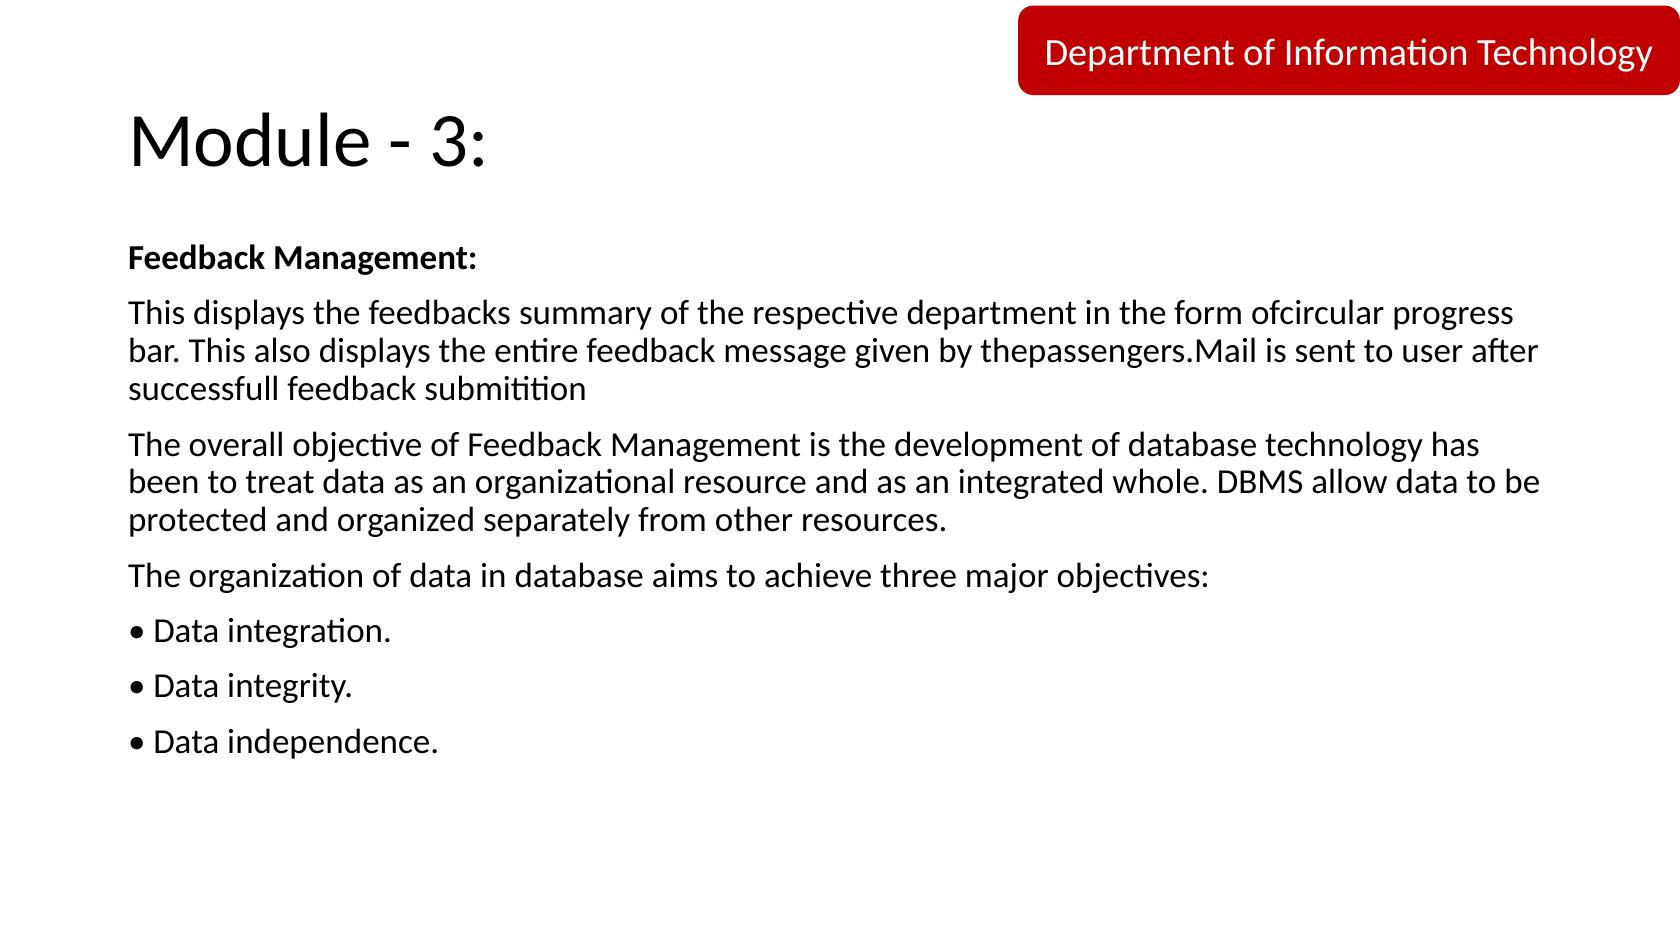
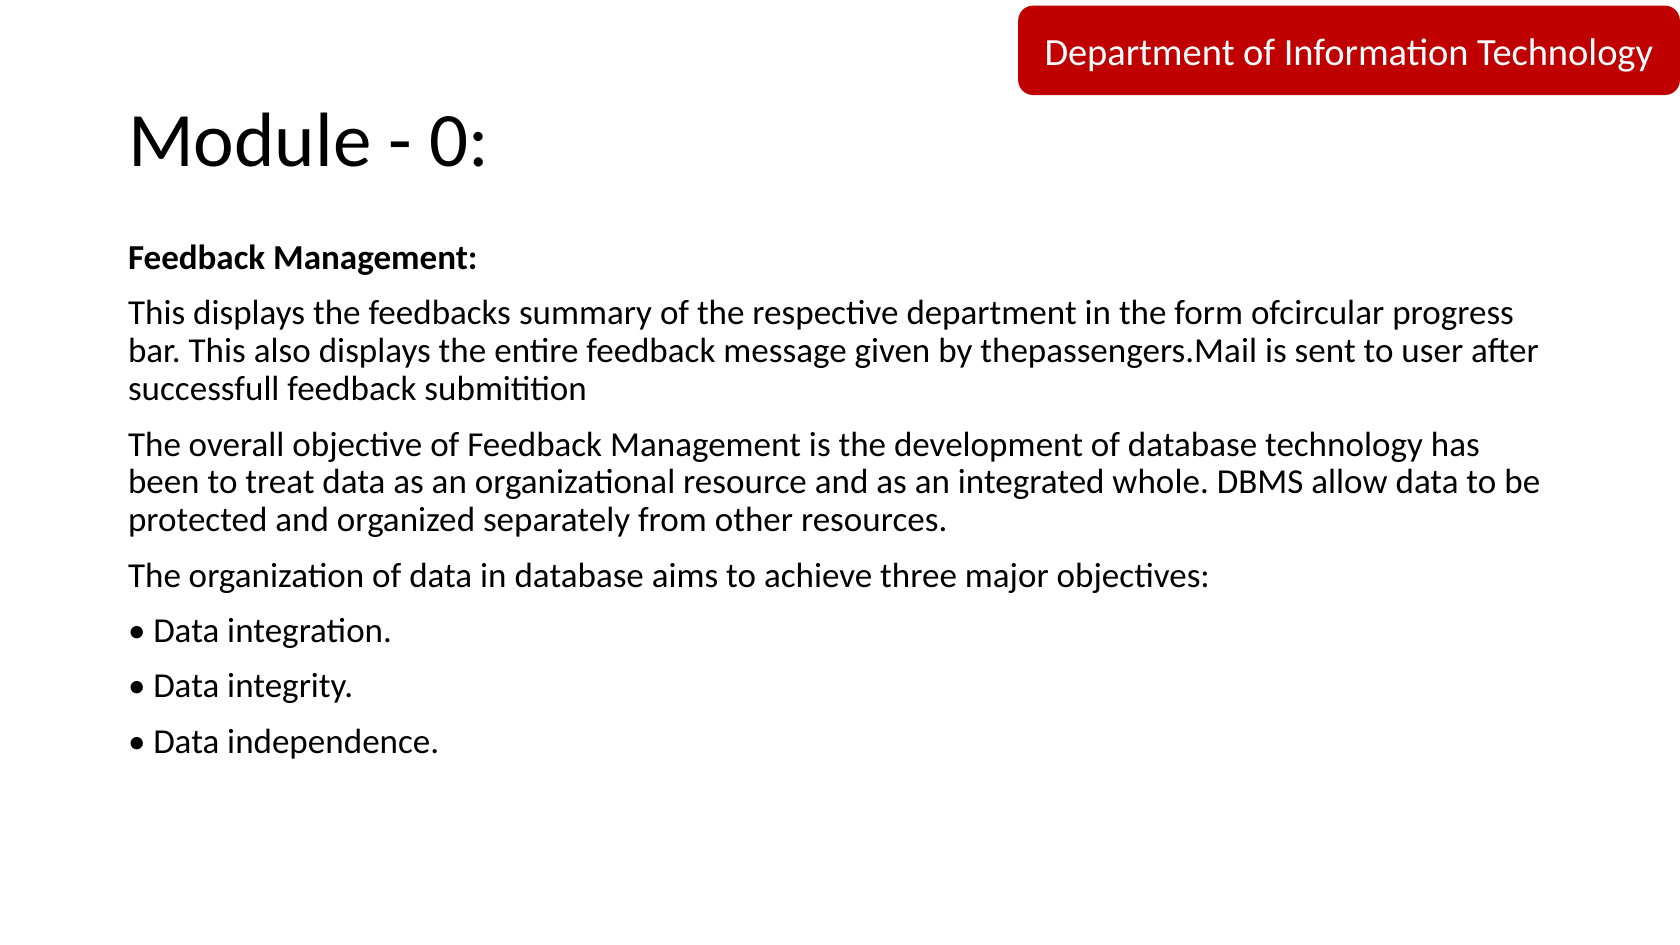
3: 3 -> 0
